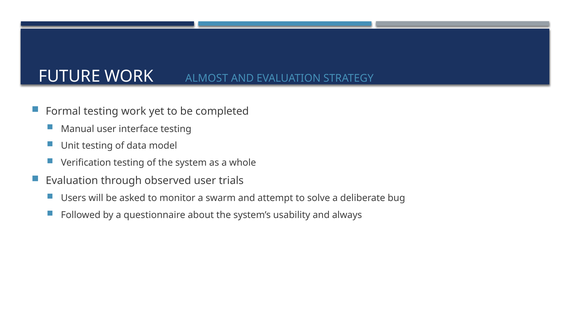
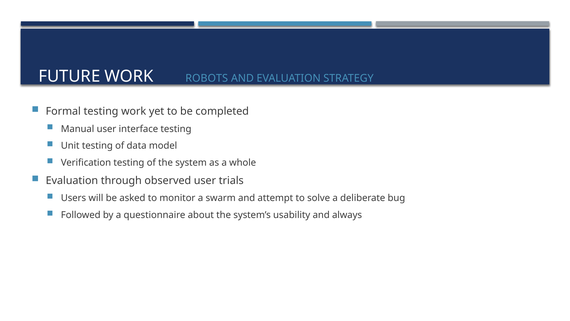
ALMOST: ALMOST -> ROBOTS
